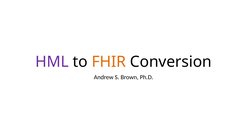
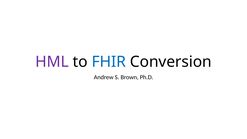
FHIR colour: orange -> blue
